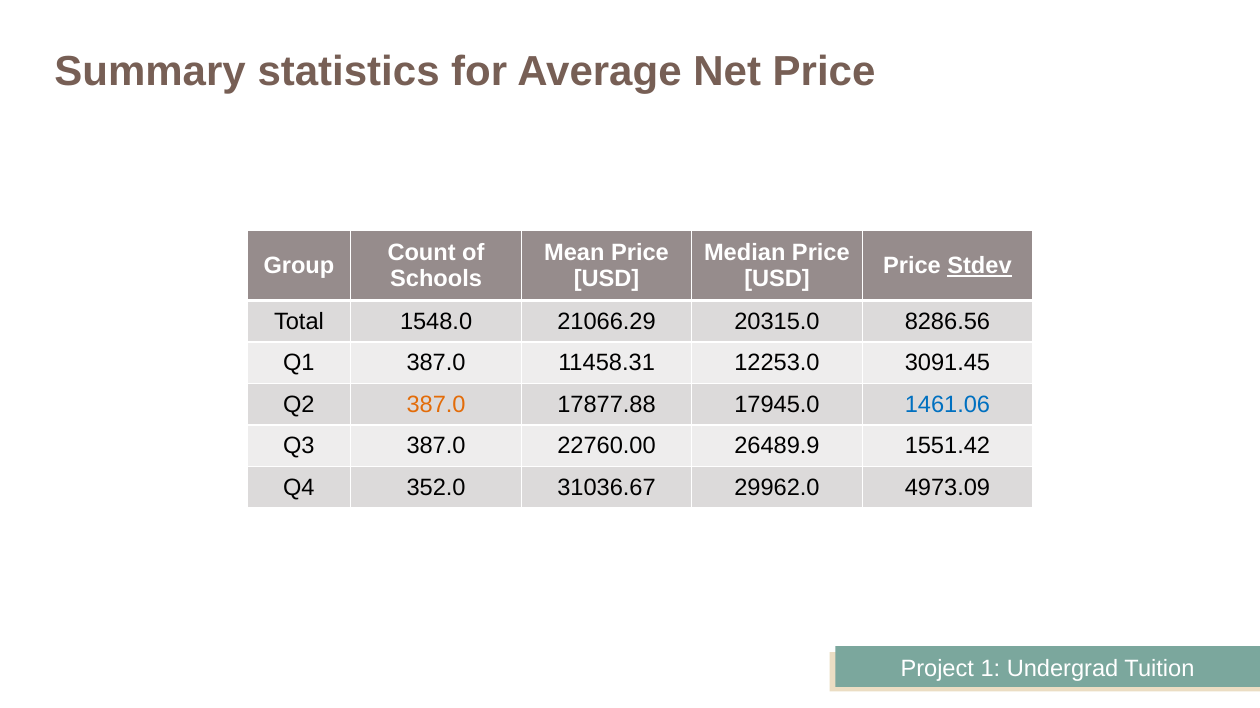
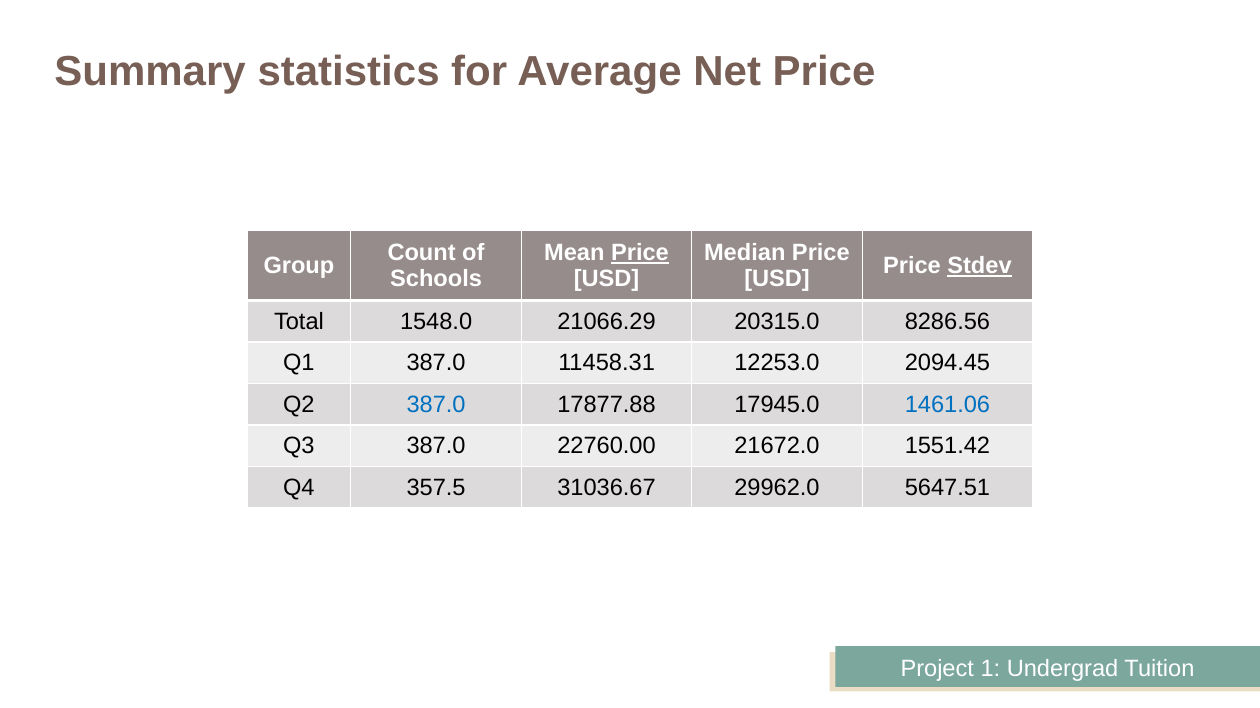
Price at (640, 253) underline: none -> present
3091.45: 3091.45 -> 2094.45
387.0 at (436, 405) colour: orange -> blue
26489.9: 26489.9 -> 21672.0
352.0: 352.0 -> 357.5
4973.09: 4973.09 -> 5647.51
